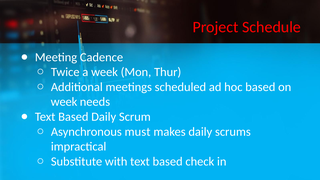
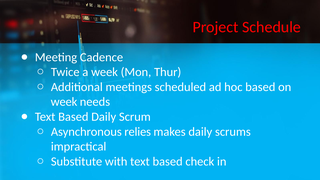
must: must -> relies
